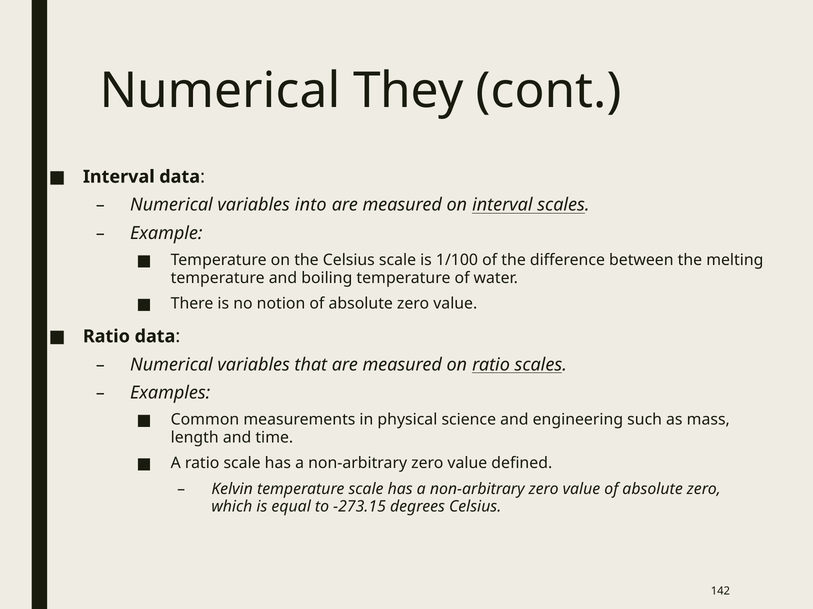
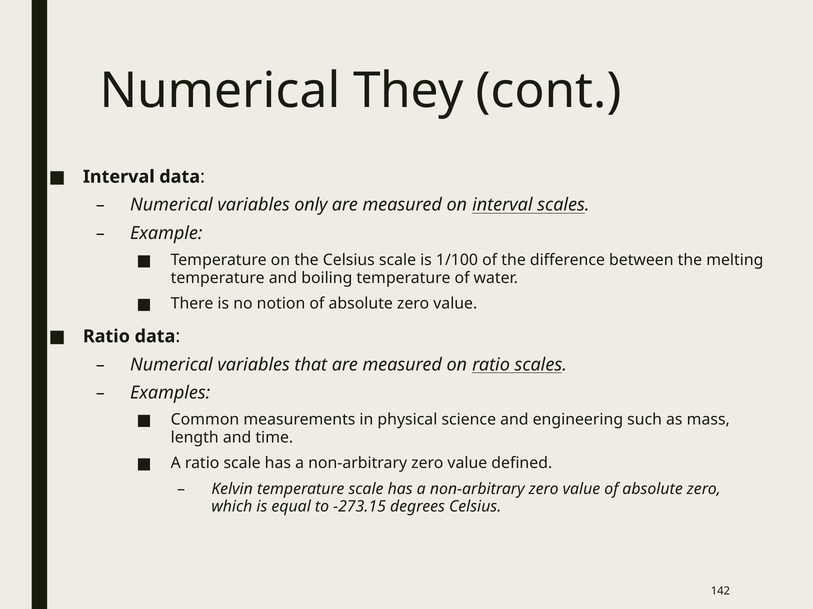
into: into -> only
